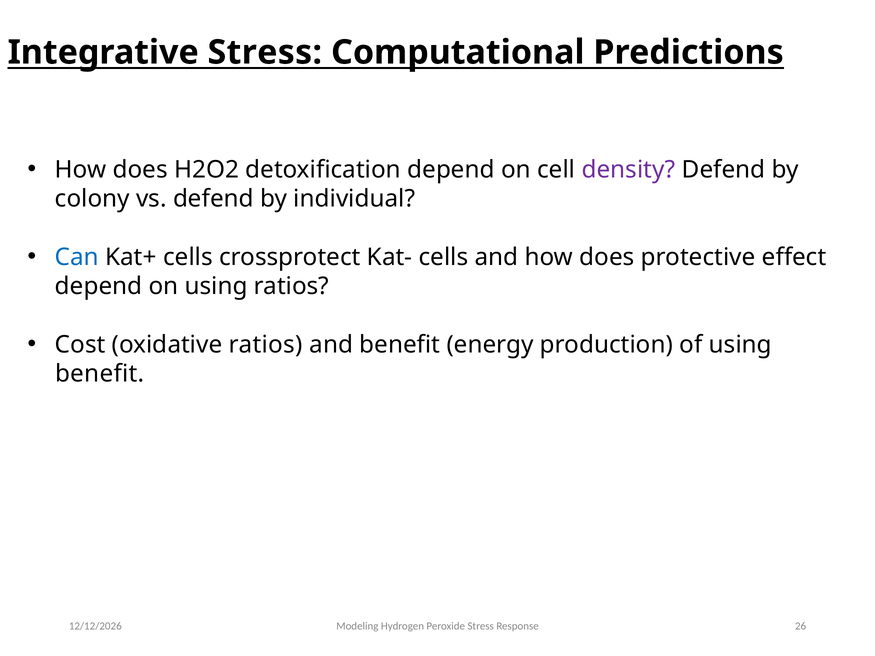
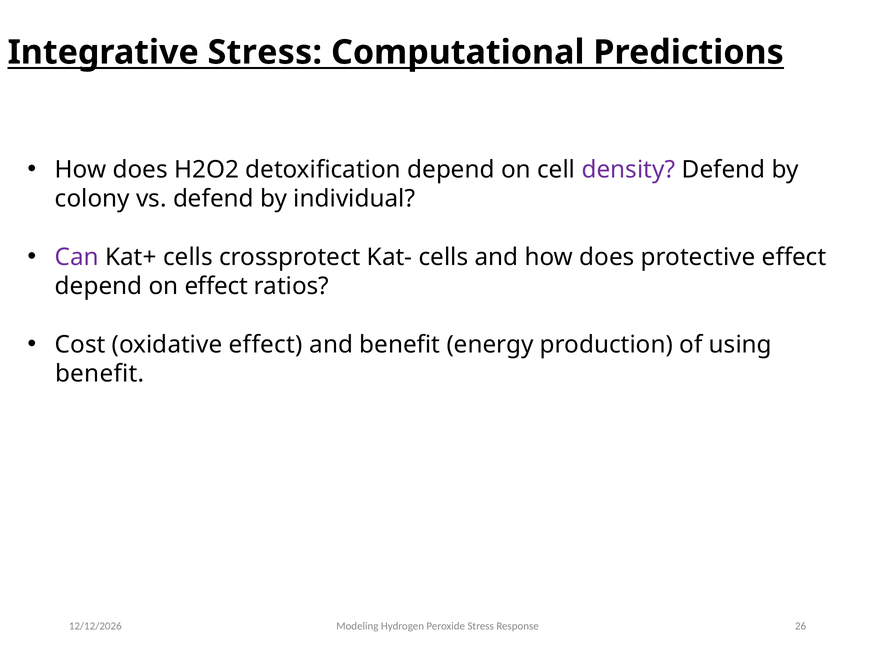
Can colour: blue -> purple
on using: using -> effect
oxidative ratios: ratios -> effect
